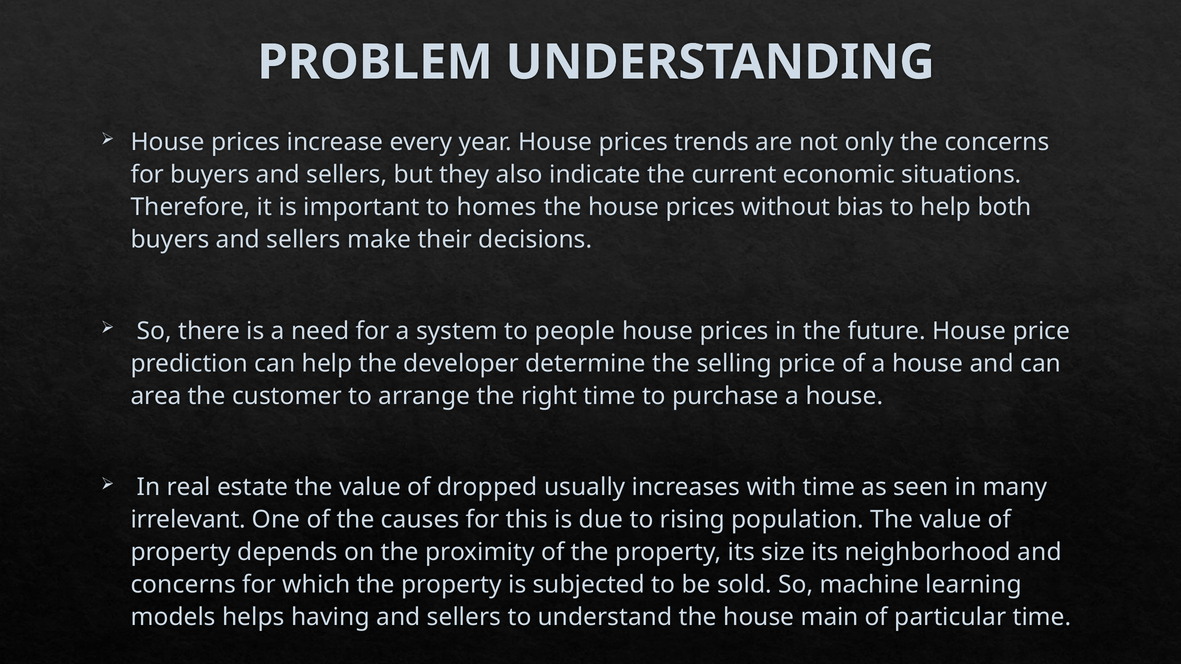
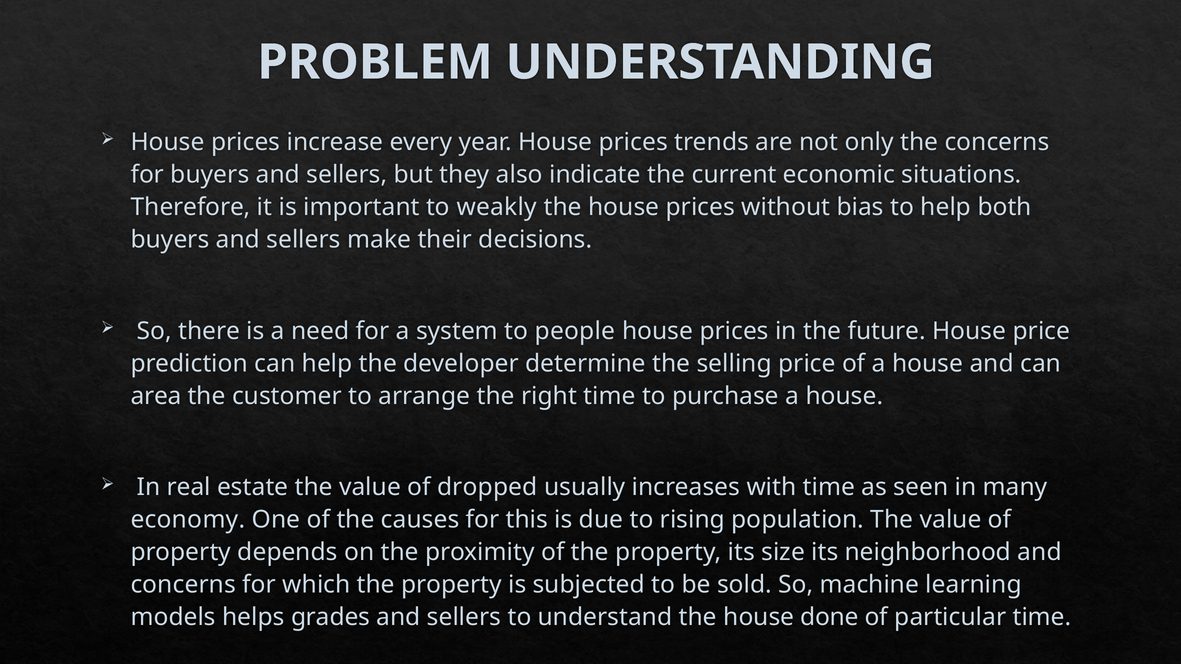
homes: homes -> weakly
irrelevant: irrelevant -> economy
having: having -> grades
main: main -> done
